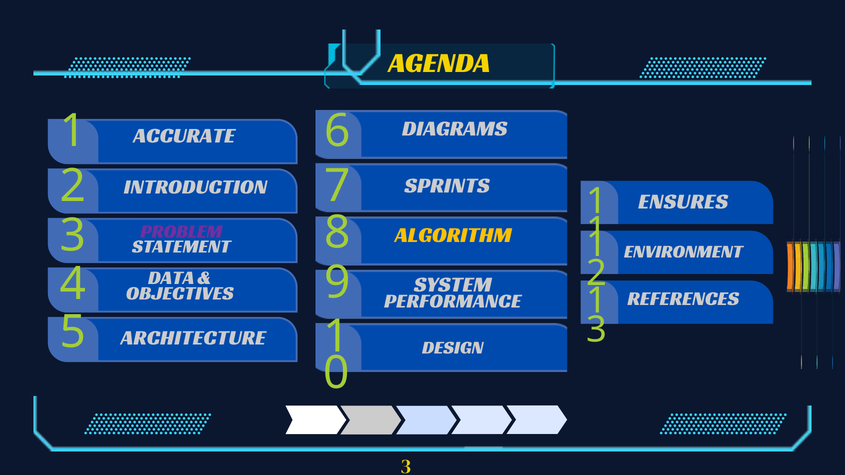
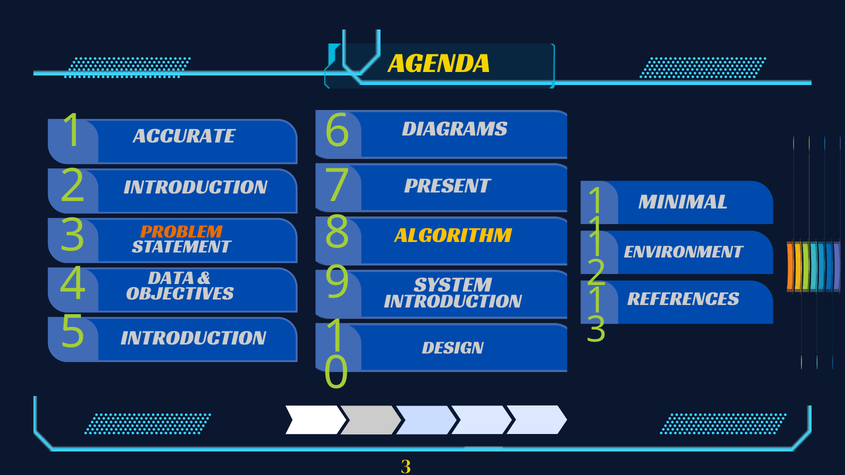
SPRINTS: SPRINTS -> PRESENT
ENSURES: ENSURES -> MINIMAL
PROBLEM colour: purple -> orange
PERFORMANCE at (453, 302): PERFORMANCE -> INTRODUCTION
ARCHITECTURE at (193, 338): ARCHITECTURE -> INTRODUCTION
